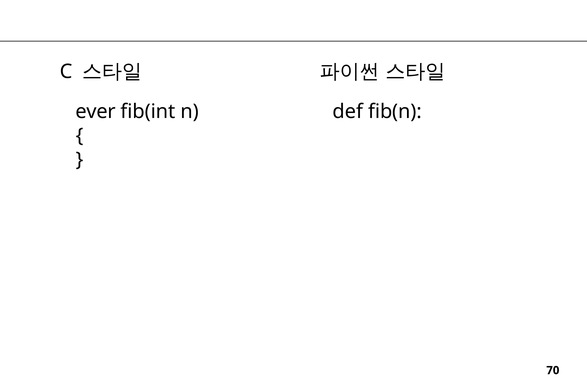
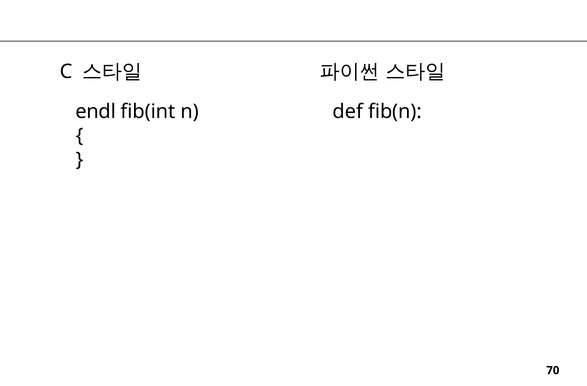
ever: ever -> endl
